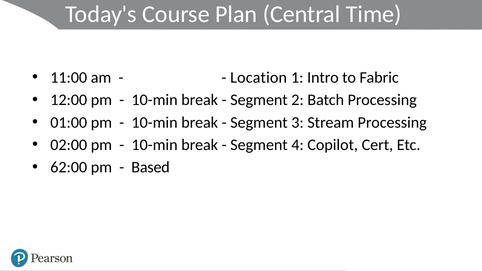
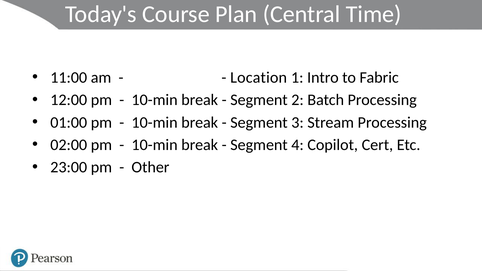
62:00: 62:00 -> 23:00
Based: Based -> Other
